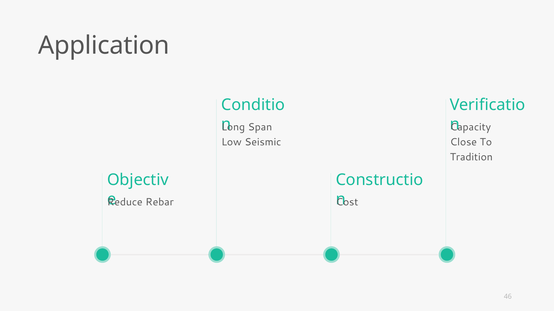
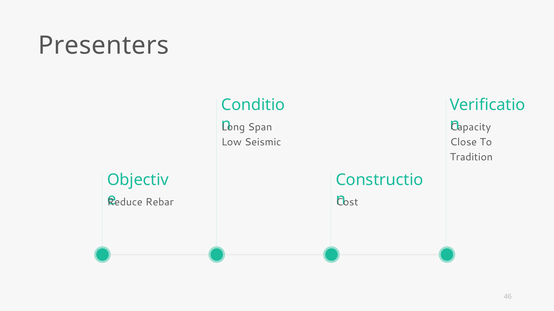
Application: Application -> Presenters
